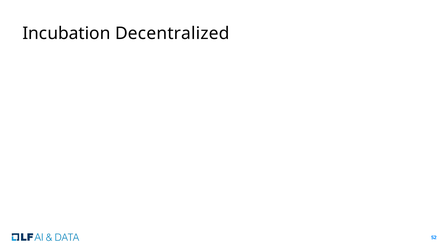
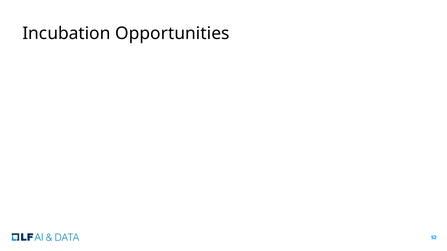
Decentralized: Decentralized -> Opportunities
